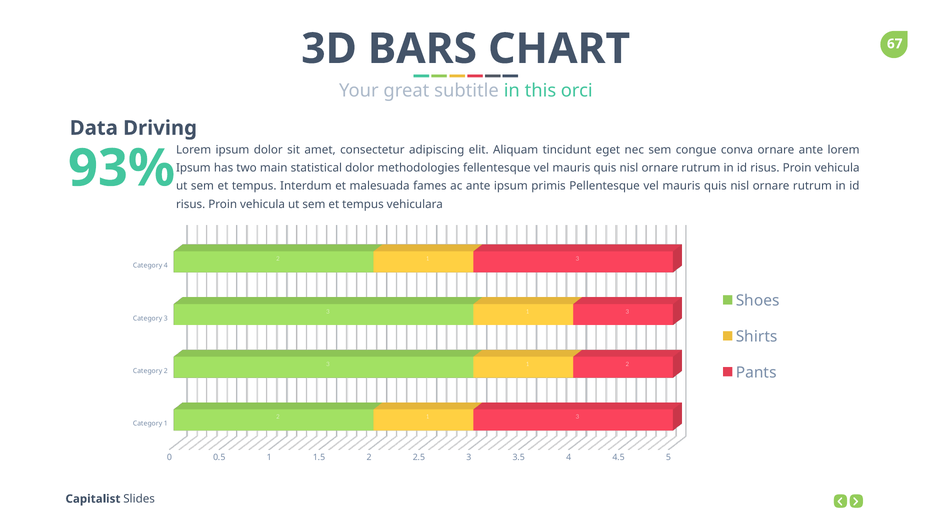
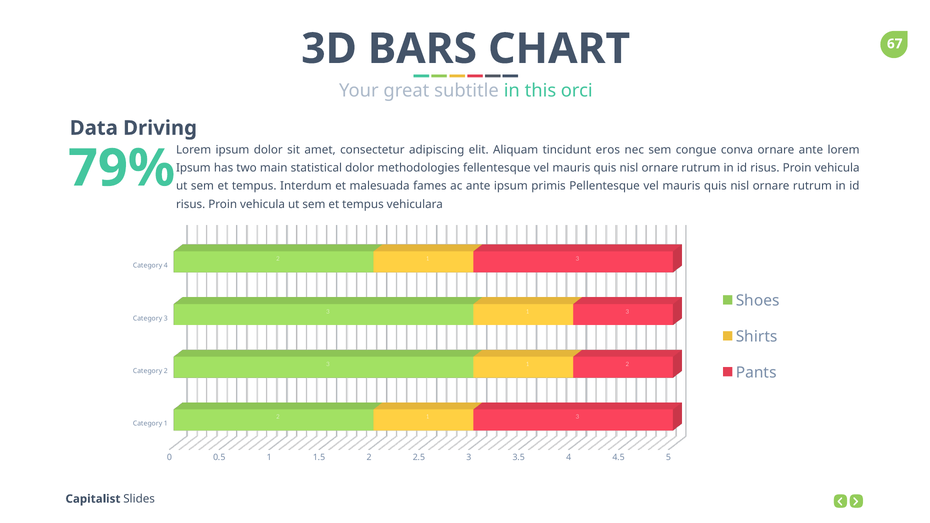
eget: eget -> eros
93%: 93% -> 79%
